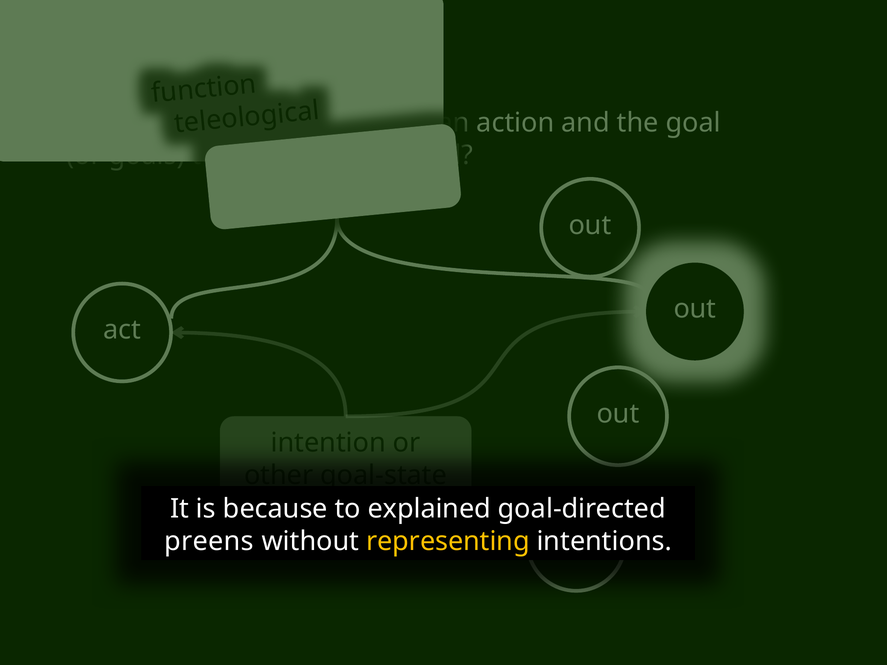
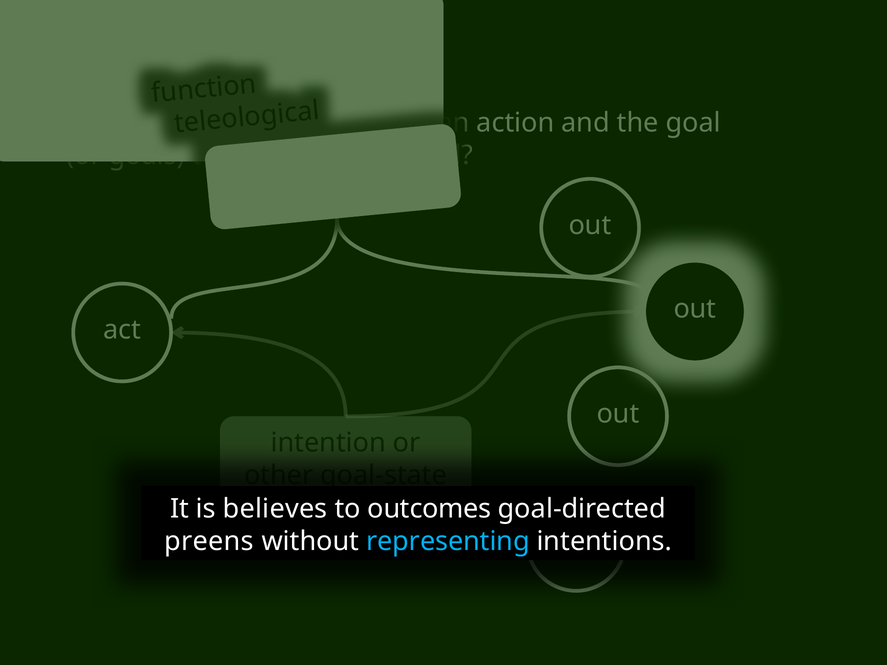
is because: because -> believes
to explained: explained -> outcomes
representing colour: yellow -> light blue
